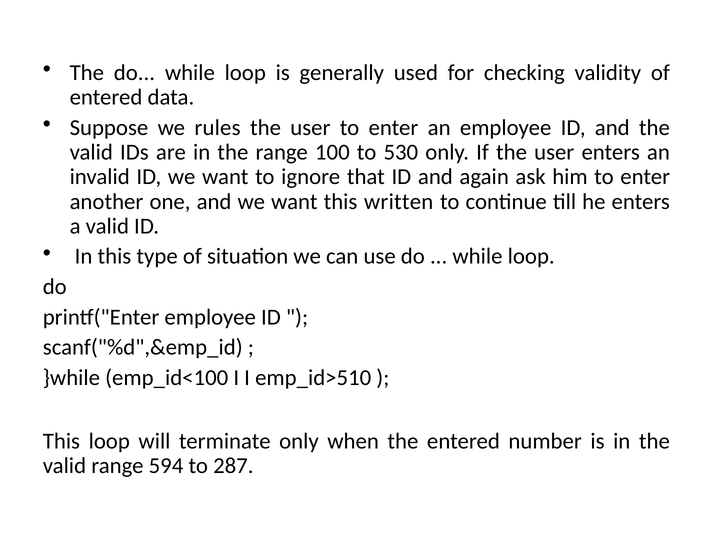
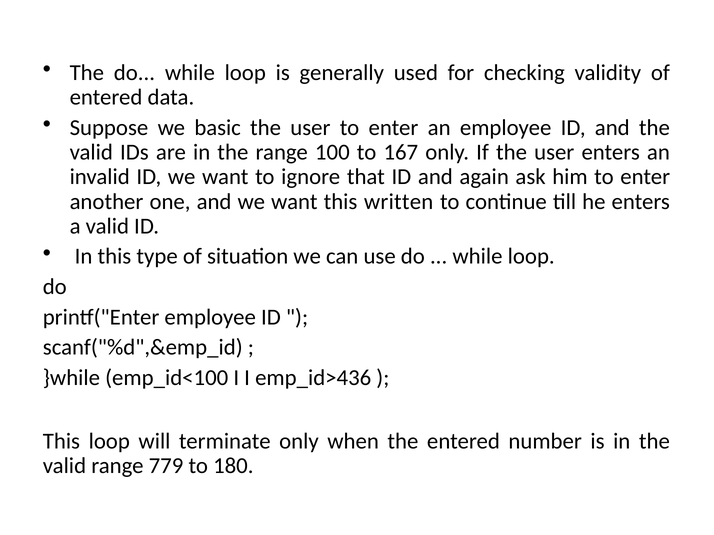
rules: rules -> basic
530: 530 -> 167
emp_id>510: emp_id>510 -> emp_id>436
594: 594 -> 779
287: 287 -> 180
